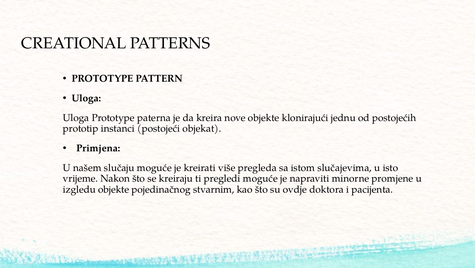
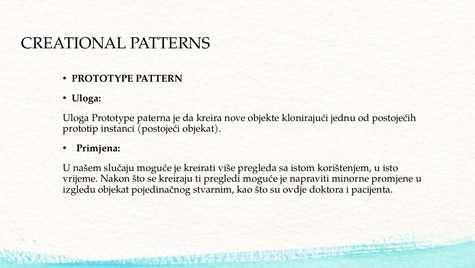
slučajevima: slučajevima -> korištenjem
izgledu objekte: objekte -> objekat
